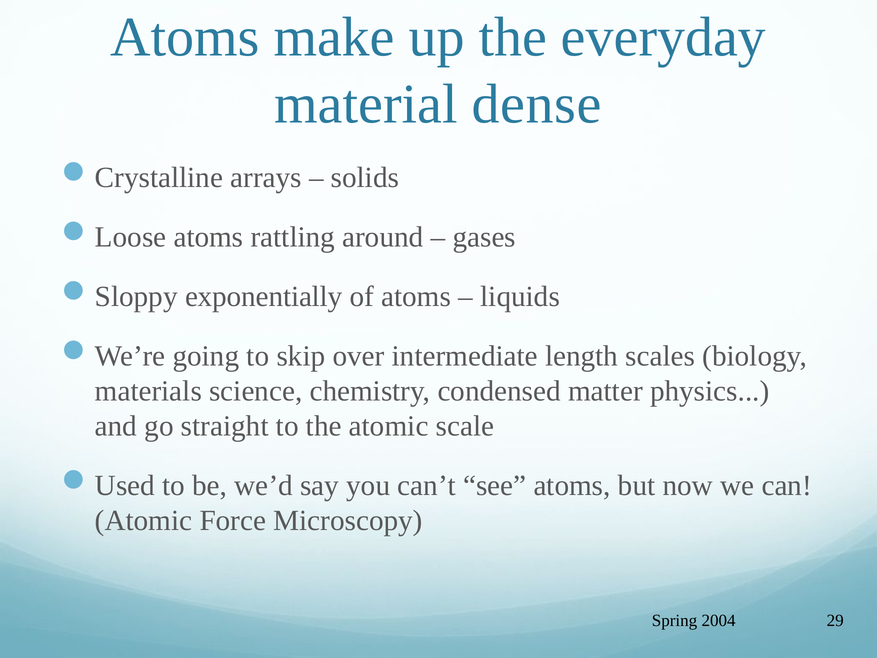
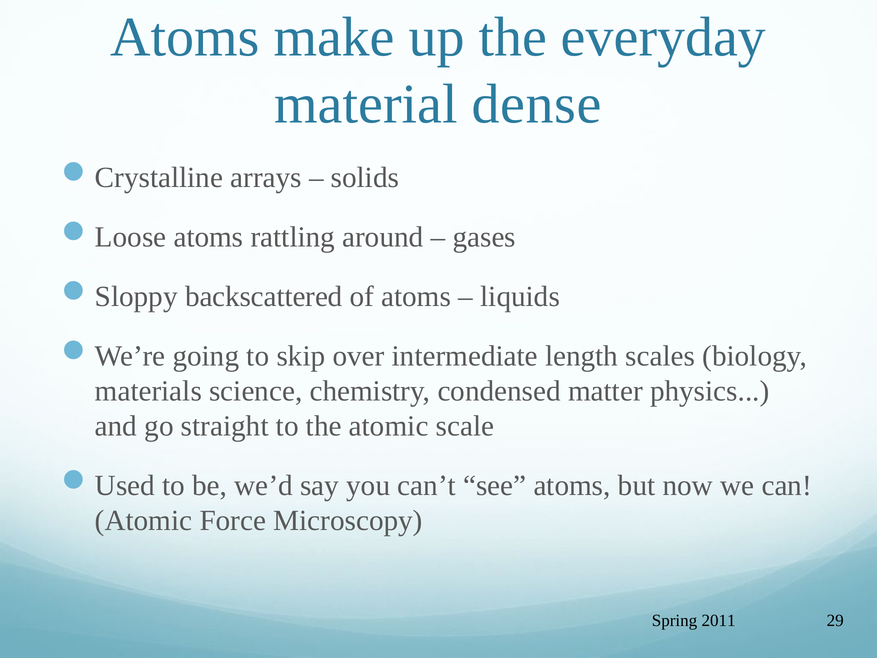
exponentially: exponentially -> backscattered
2004: 2004 -> 2011
